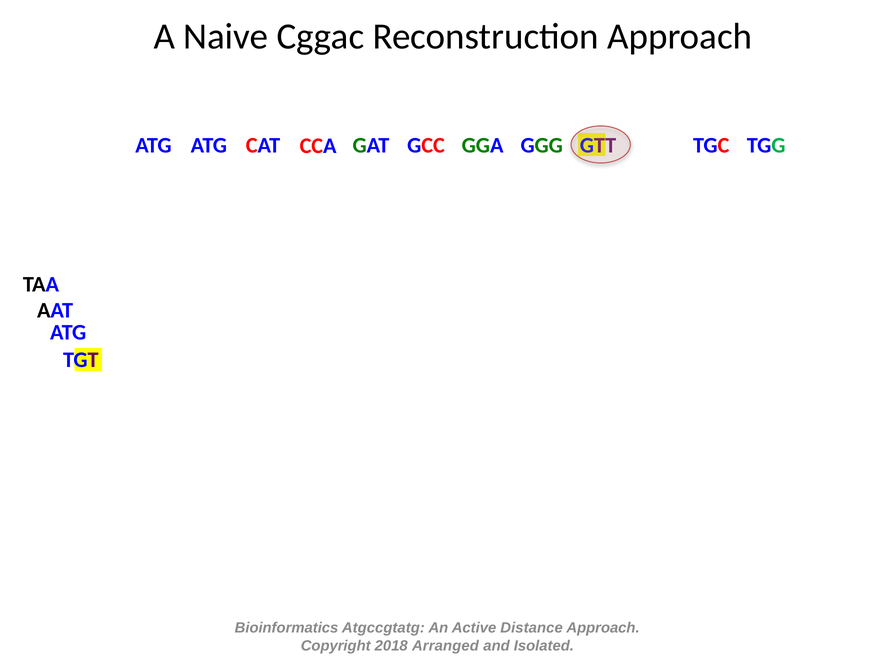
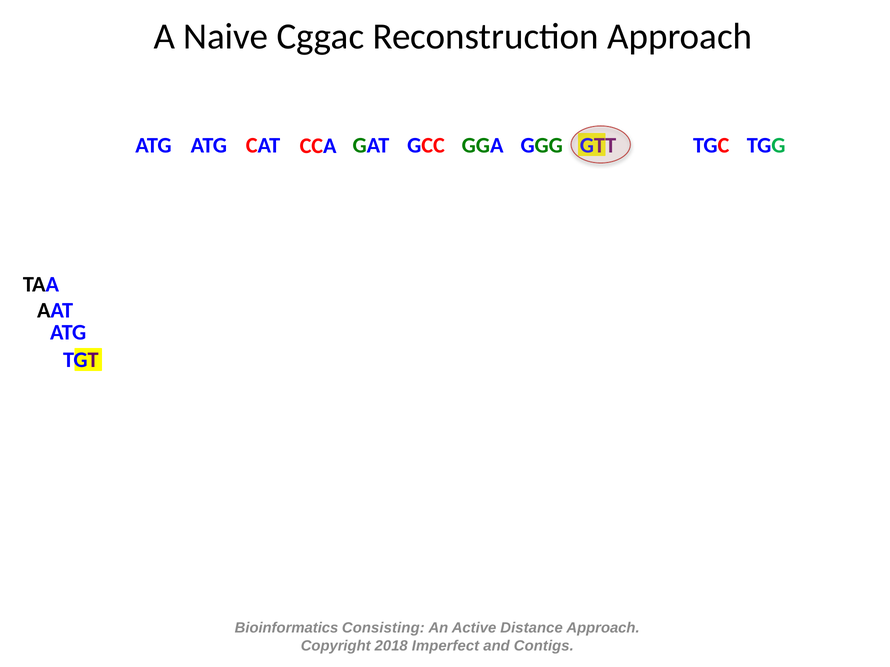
Atgccgtatg: Atgccgtatg -> Consisting
Arranged: Arranged -> Imperfect
Isolated: Isolated -> Contigs
